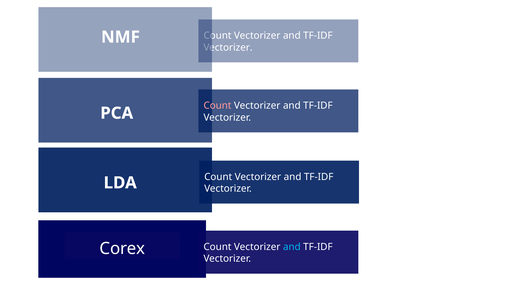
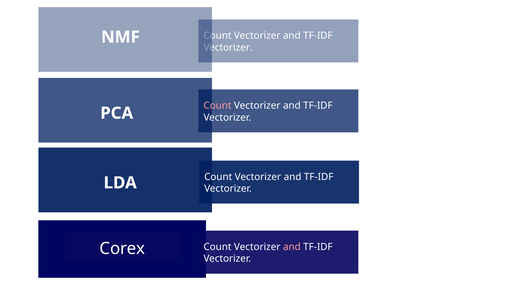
and at (292, 247) colour: light blue -> pink
